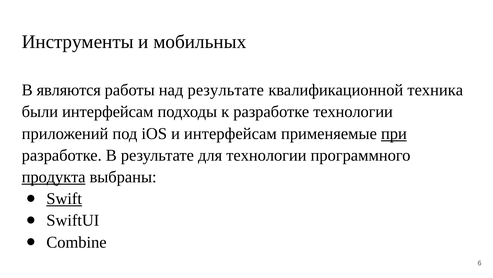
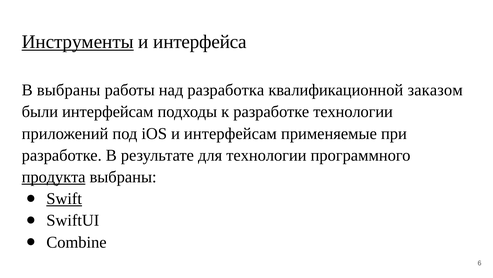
Инструменты underline: none -> present
мобильных: мобильных -> интерфейса
В являются: являются -> выбраны
над результате: результате -> разработка
техника: техника -> заказом
при underline: present -> none
